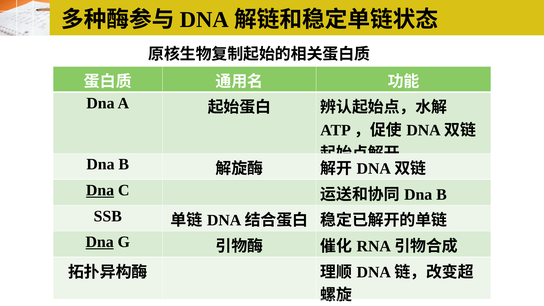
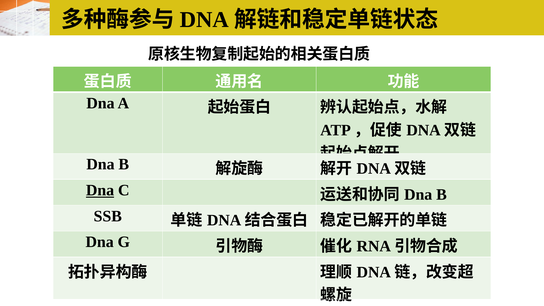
Dna at (100, 242) underline: present -> none
